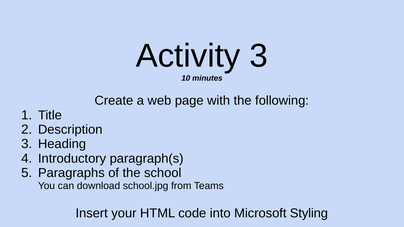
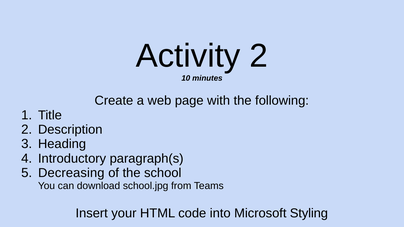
Activity 3: 3 -> 2
Paragraphs: Paragraphs -> Decreasing
